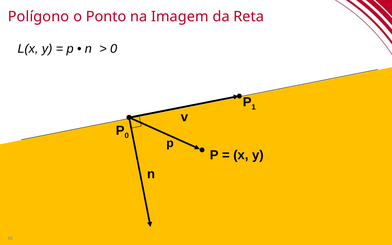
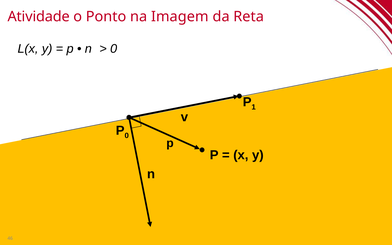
Polígono: Polígono -> Atividade
